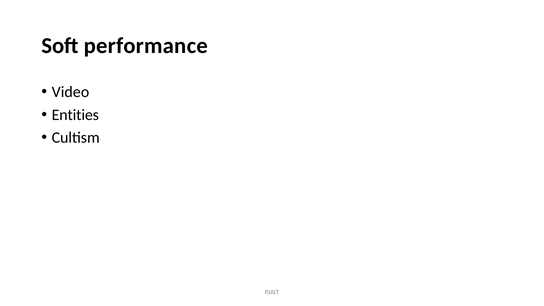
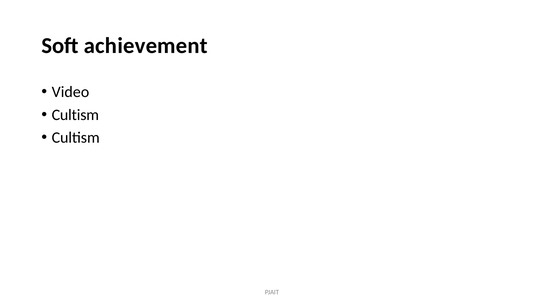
performance: performance -> achievement
Entities at (75, 115): Entities -> Cultism
